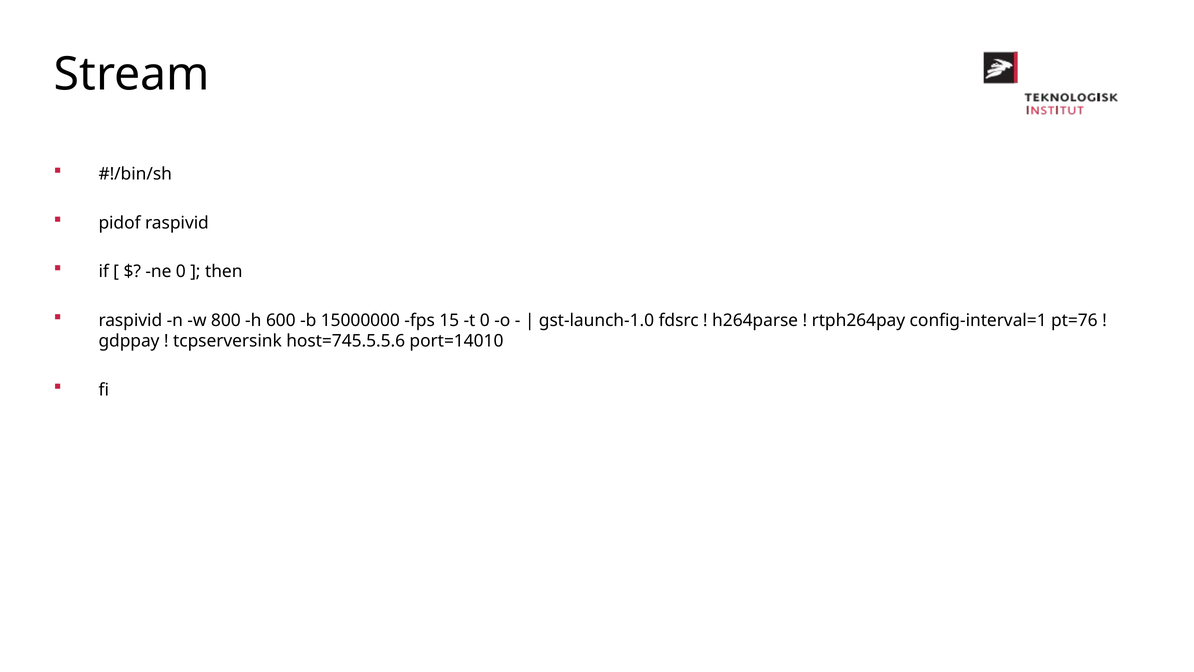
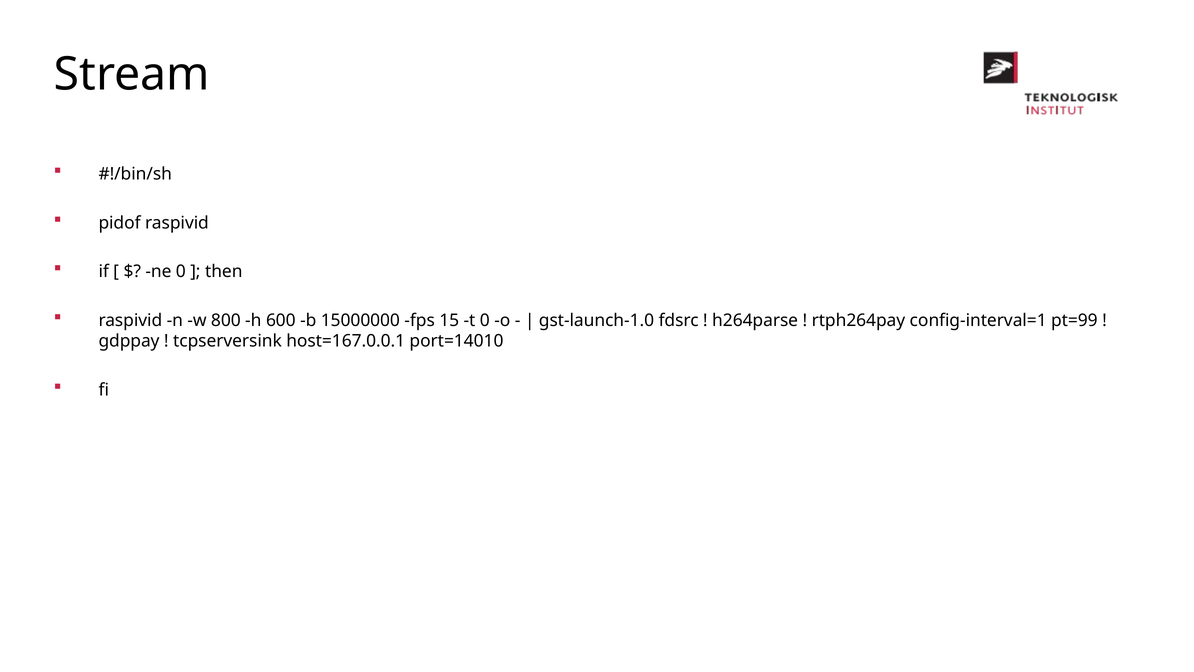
pt=76: pt=76 -> pt=99
host=745.5.5.6: host=745.5.5.6 -> host=167.0.0.1
